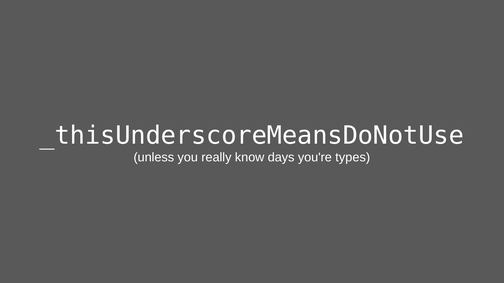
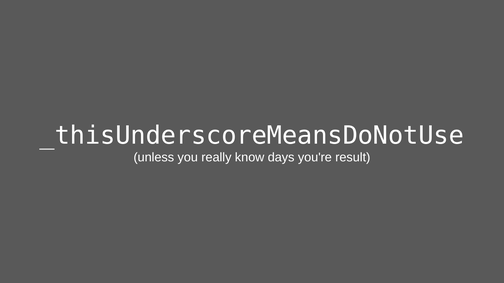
types: types -> result
